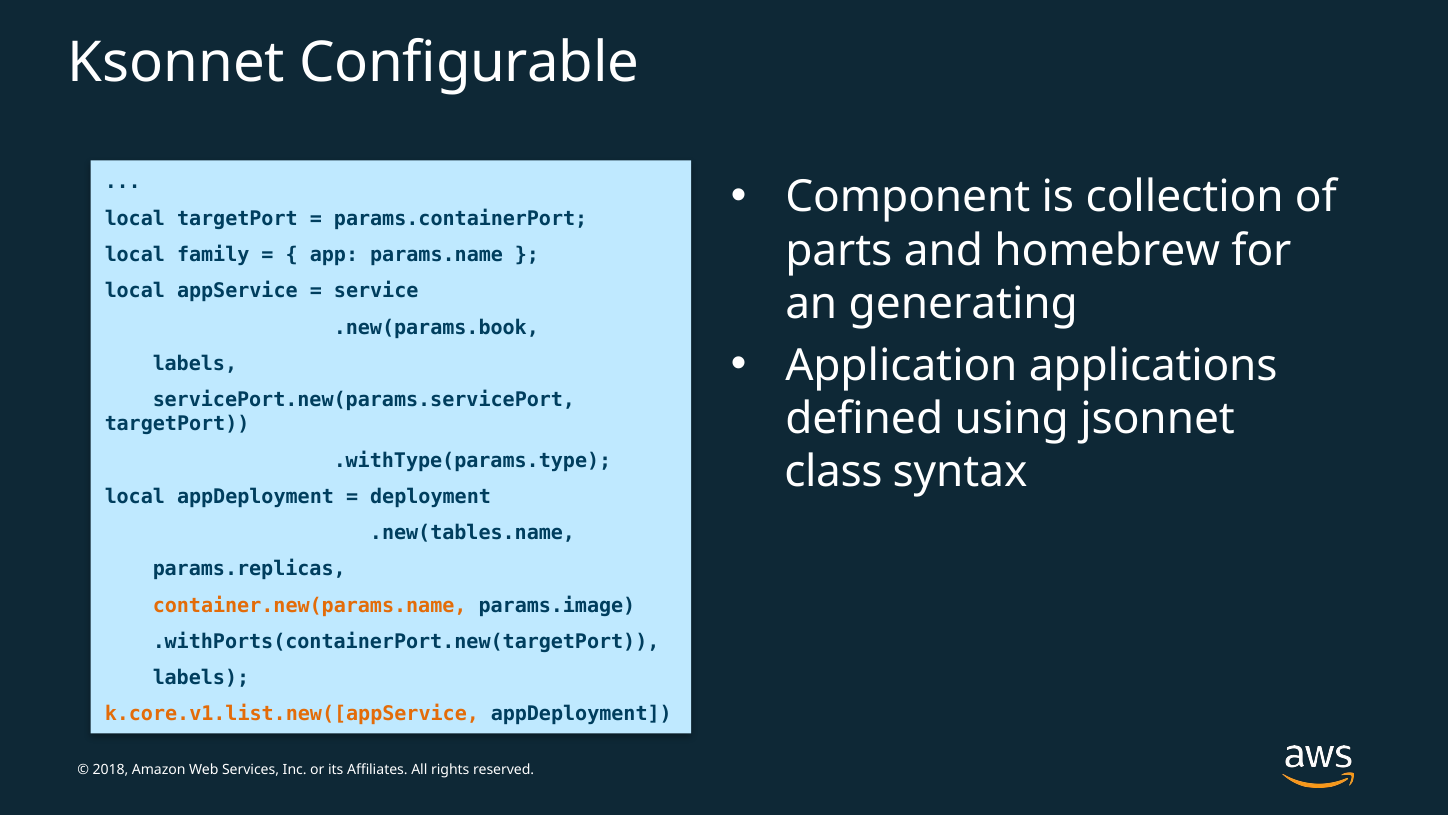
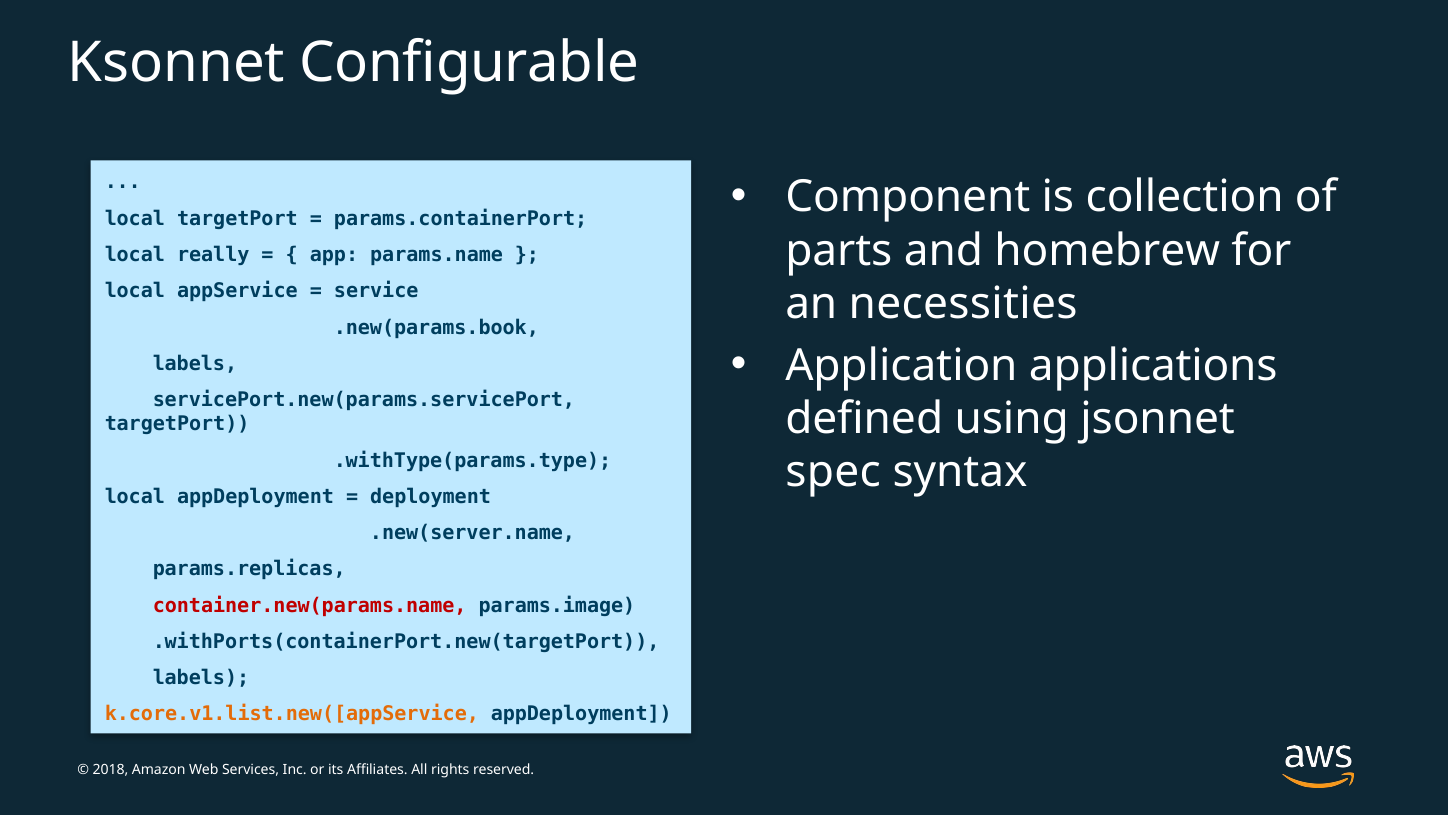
family: family -> really
generating: generating -> necessities
class: class -> spec
.new(tables.name: .new(tables.name -> .new(server.name
container.new(params.name colour: orange -> red
